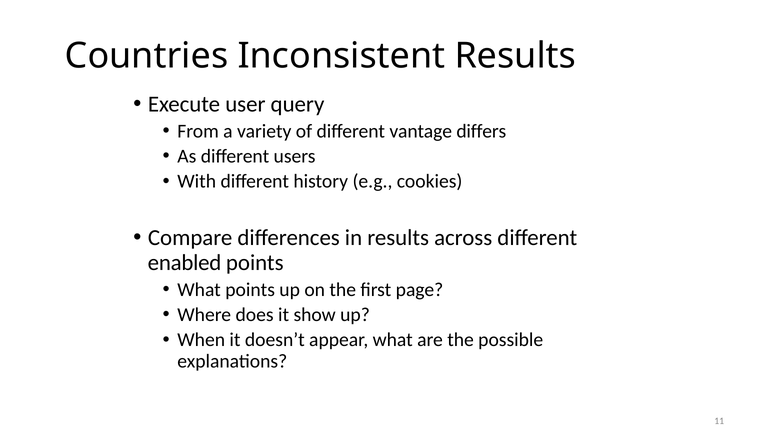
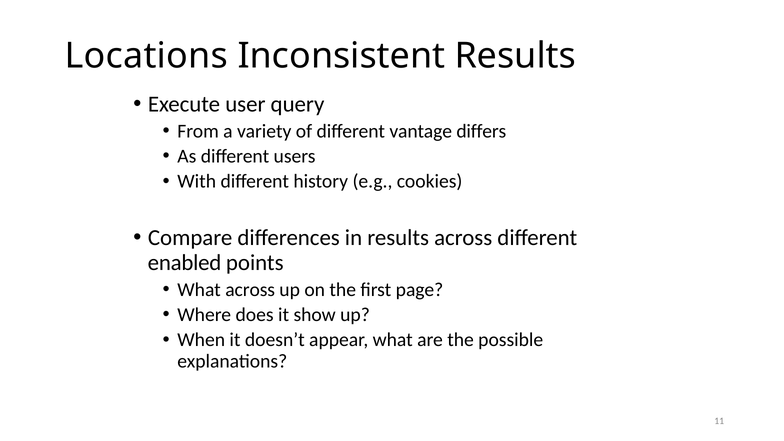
Countries: Countries -> Locations
What points: points -> across
